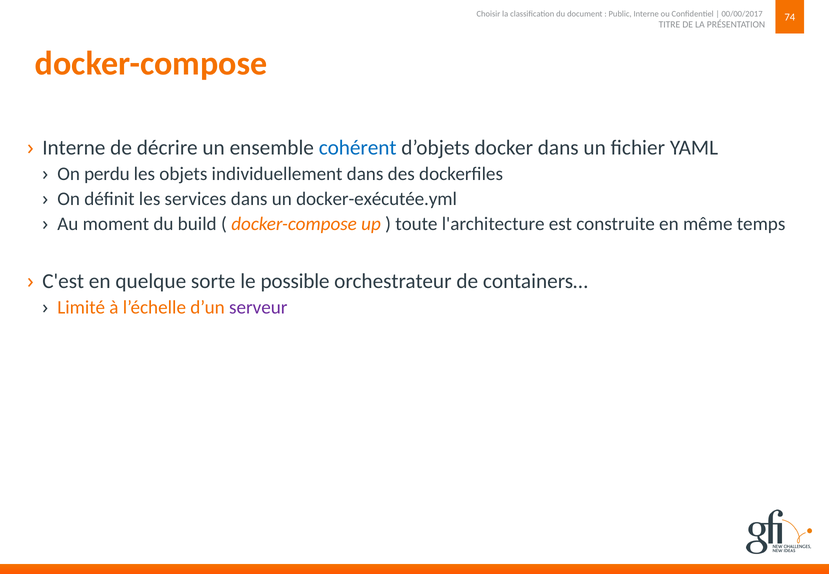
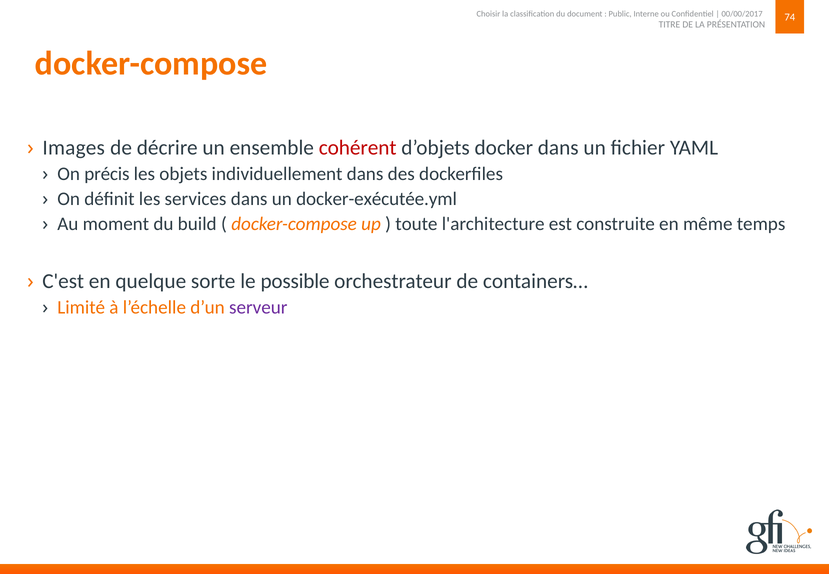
Interne at (74, 148): Interne -> Images
cohérent colour: blue -> red
perdu: perdu -> précis
